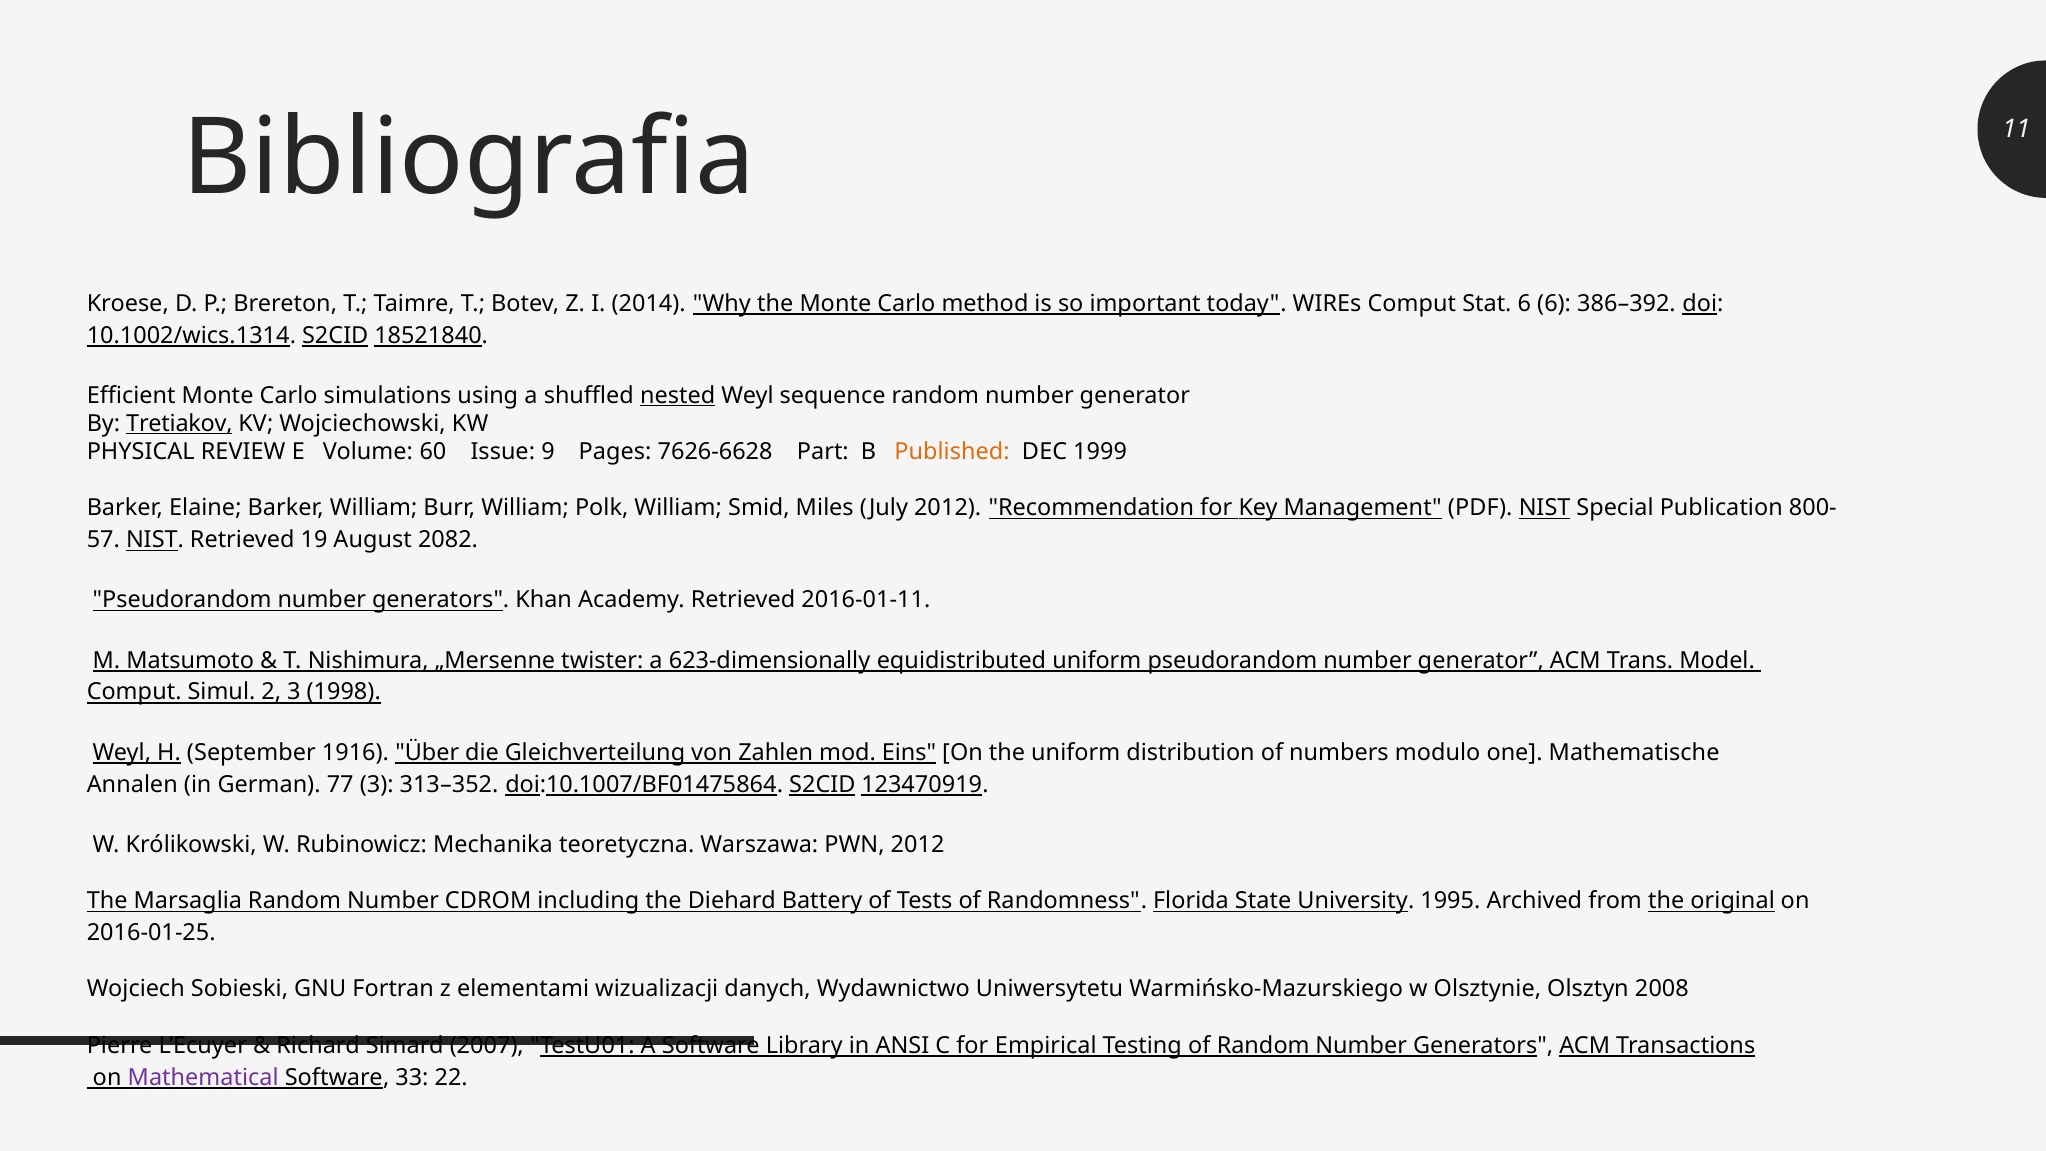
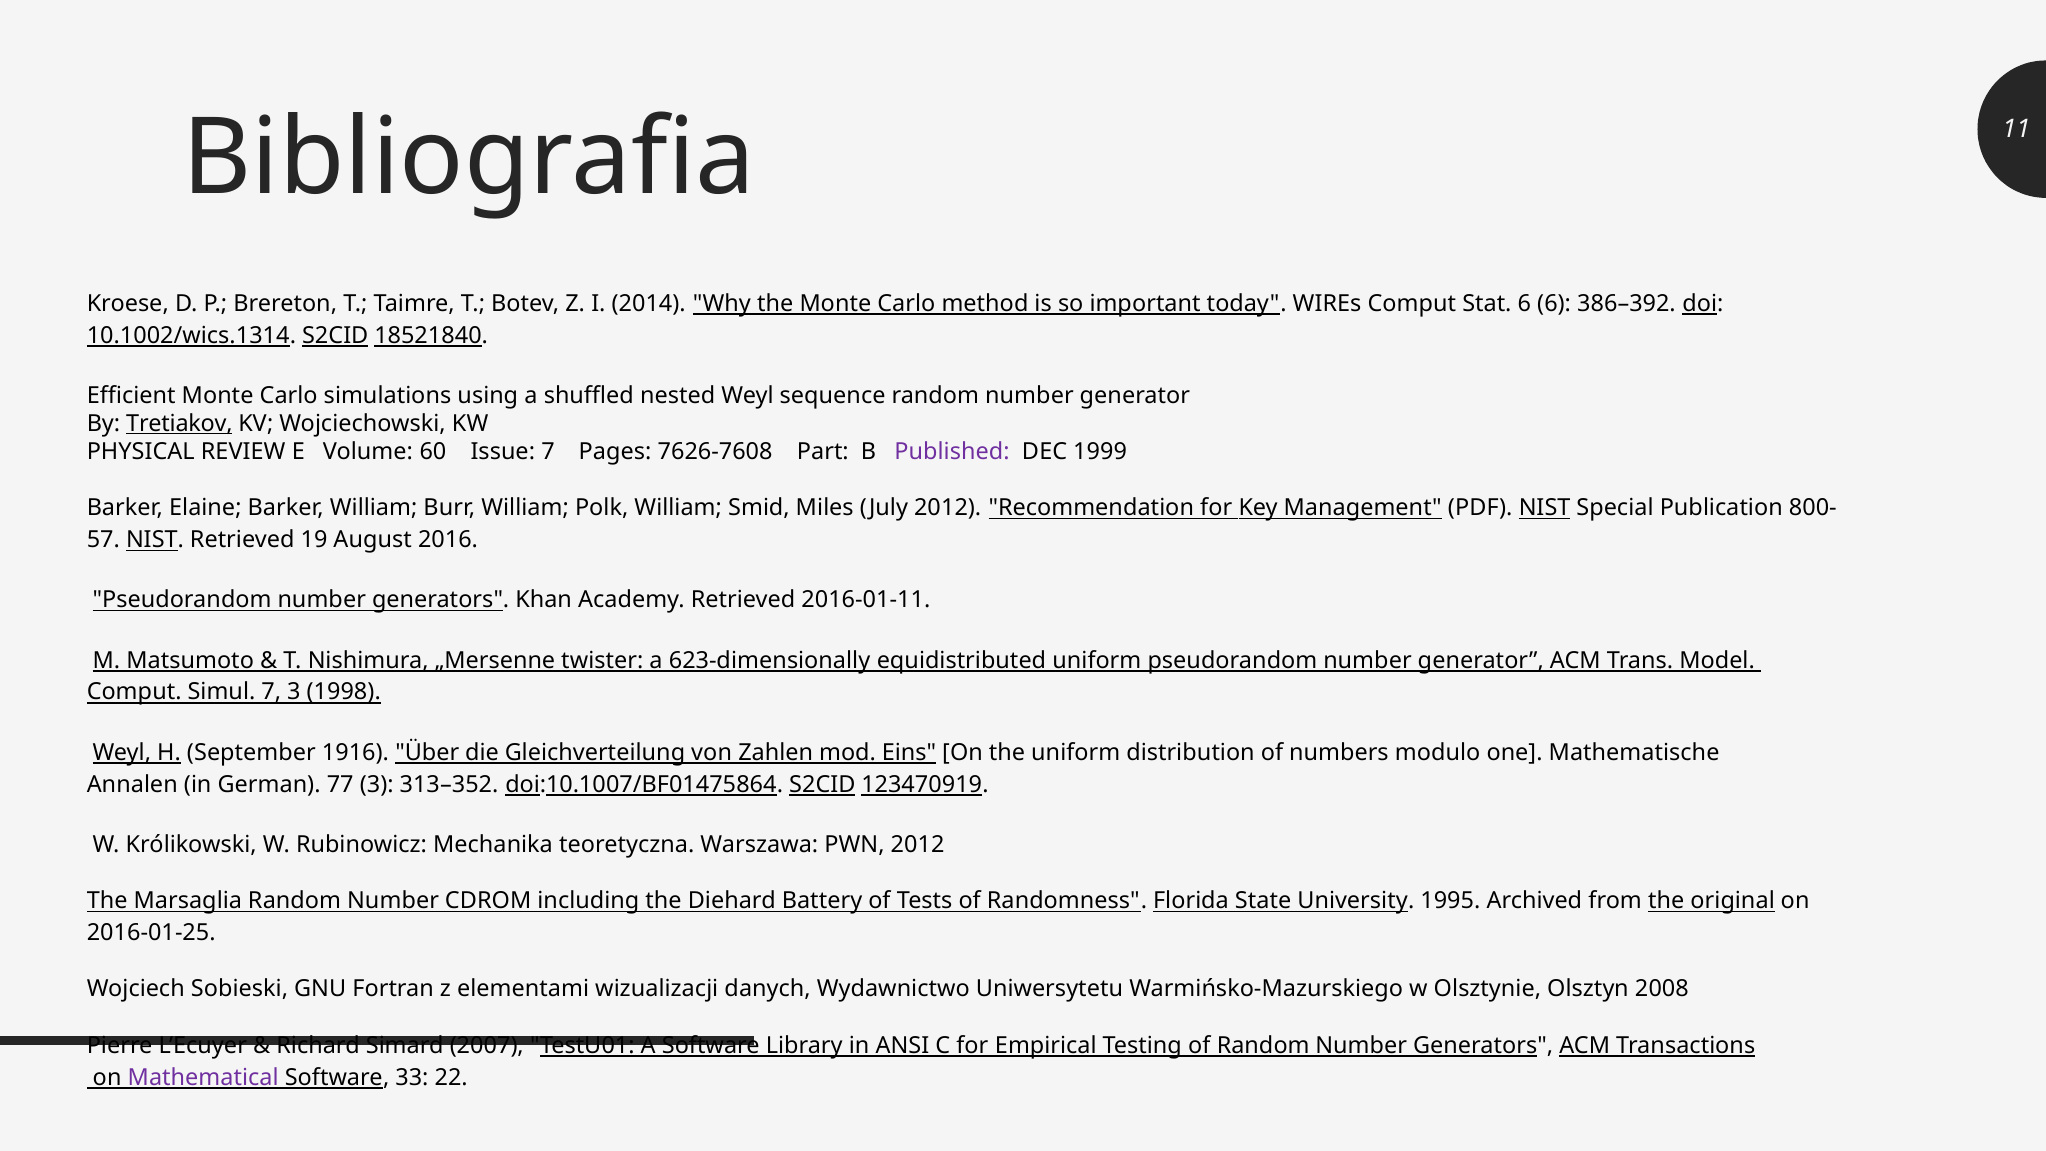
nested underline: present -> none
Issue 9: 9 -> 7
7626-6628: 7626-6628 -> 7626-7608
Published colour: orange -> purple
2082: 2082 -> 2016
Simul 2: 2 -> 7
